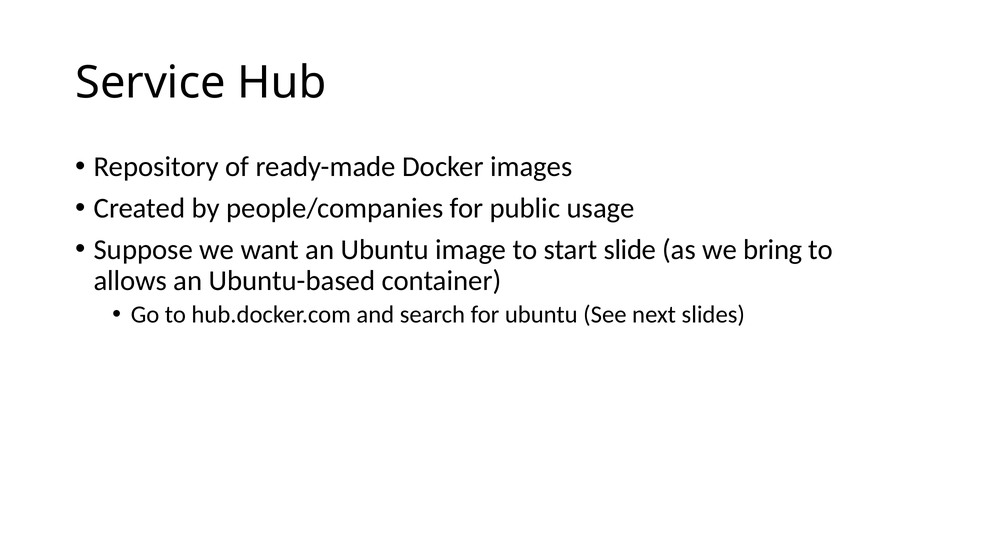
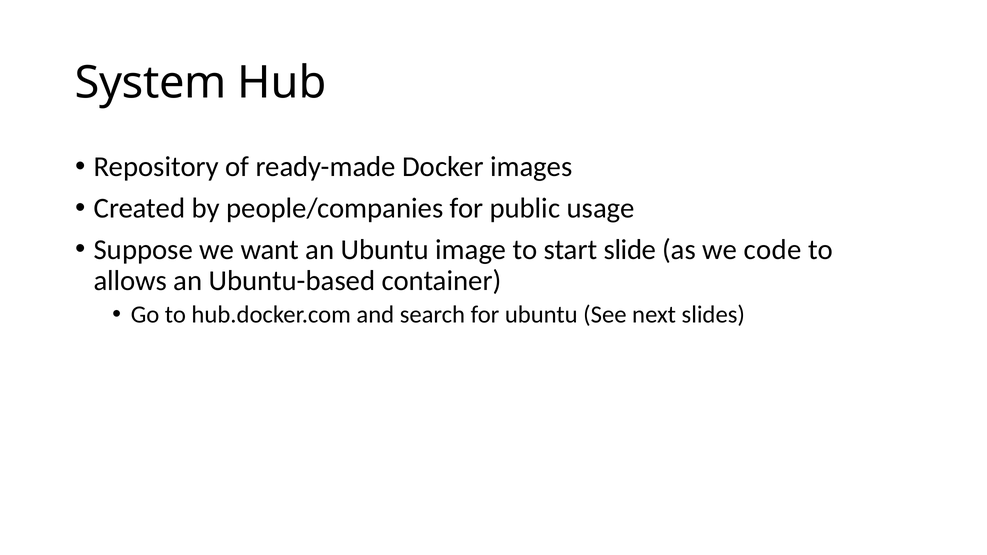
Service: Service -> System
bring: bring -> code
